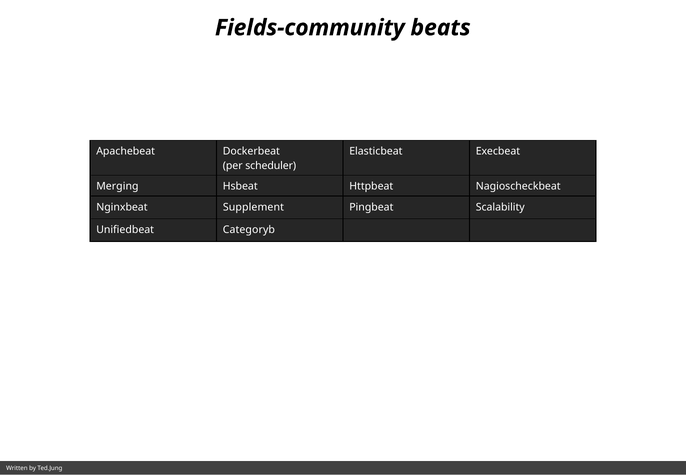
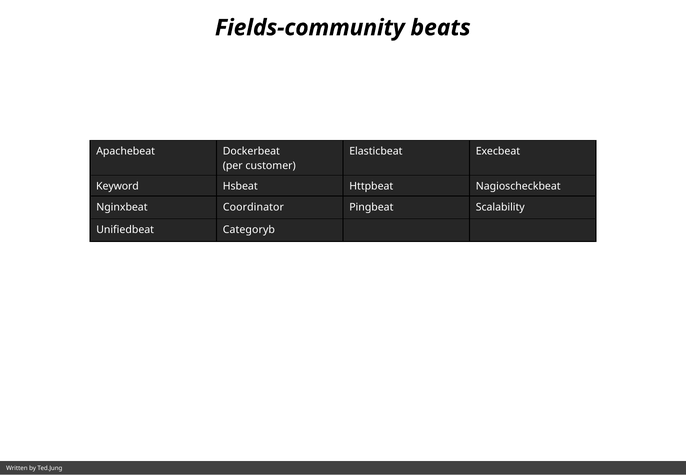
scheduler: scheduler -> customer
Merging: Merging -> Keyword
Supplement: Supplement -> Coordinator
